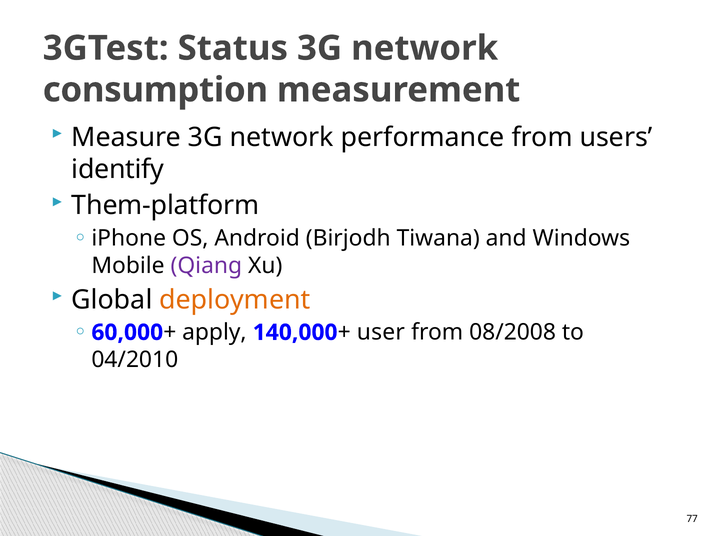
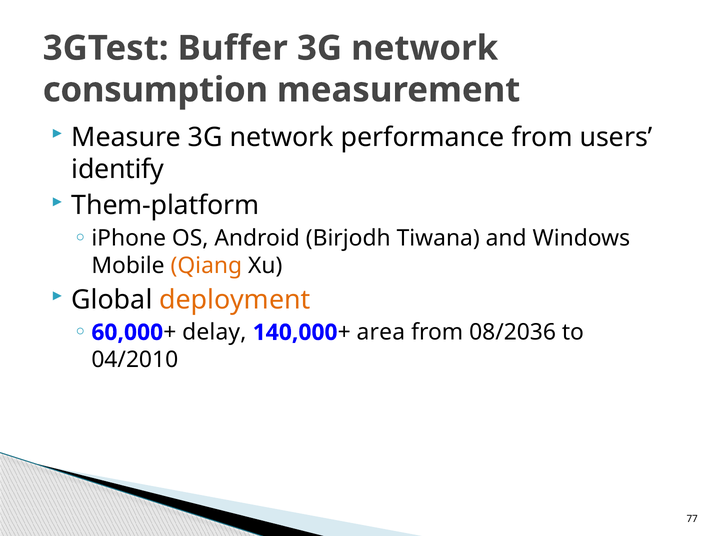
Status: Status -> Buffer
Qiang colour: purple -> orange
apply: apply -> delay
user: user -> area
08/2008: 08/2008 -> 08/2036
